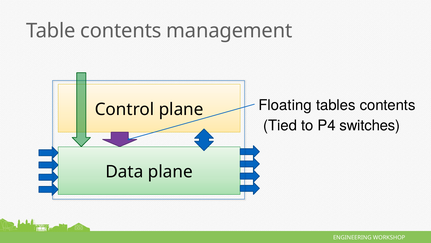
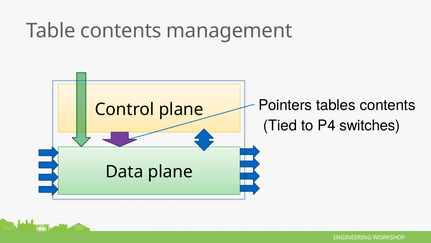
Floating: Floating -> Pointers
